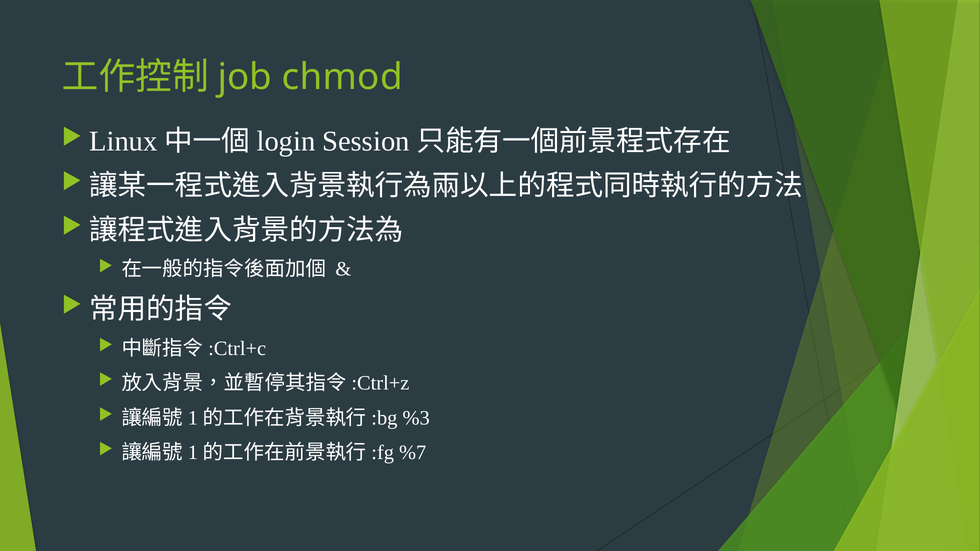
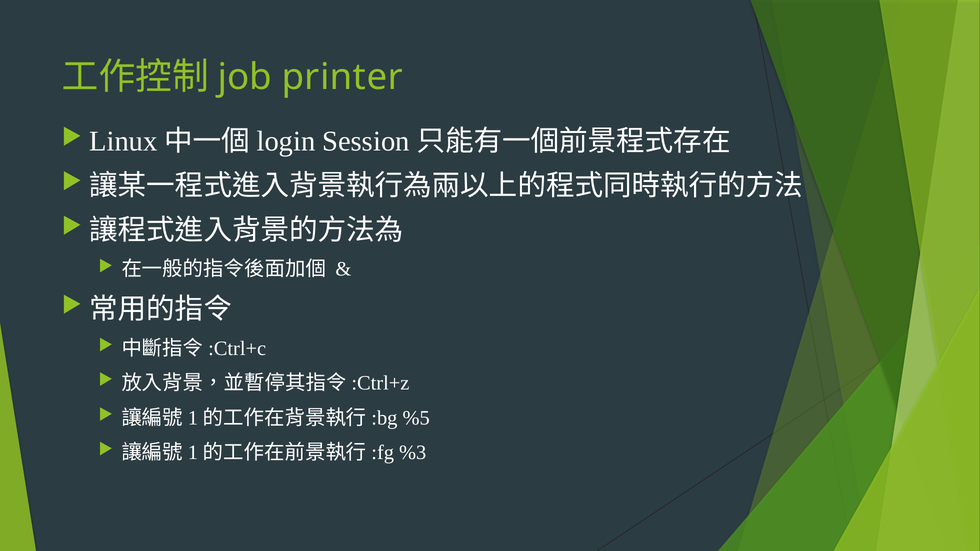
chmod: chmod -> printer
%3: %3 -> %5
%7: %7 -> %3
